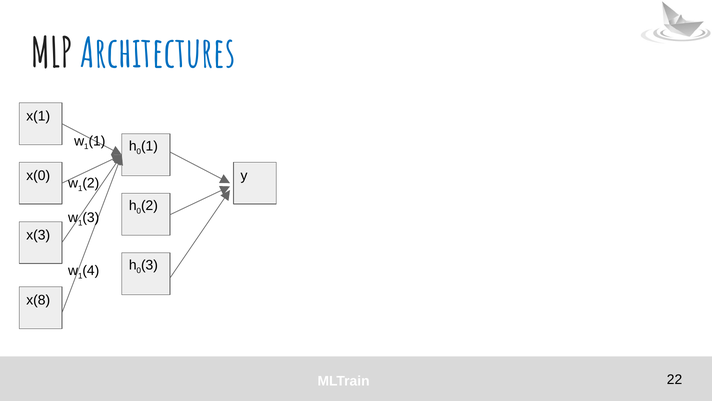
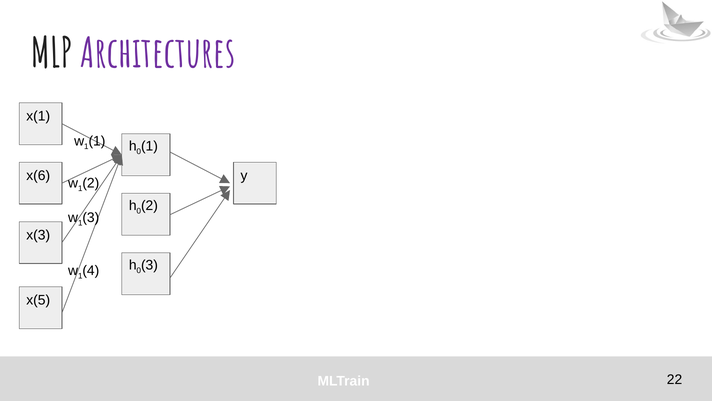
Architectures colour: blue -> purple
x(0: x(0 -> x(6
x(8: x(8 -> x(5
